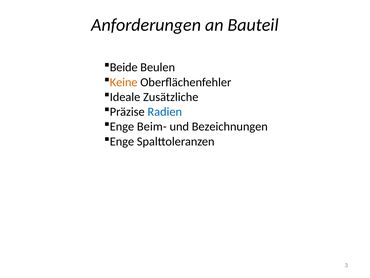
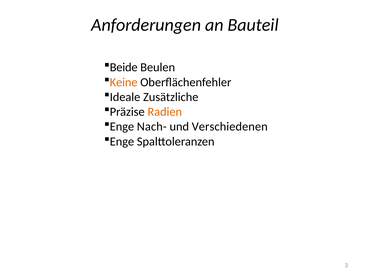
Radien colour: blue -> orange
Beim-: Beim- -> Nach-
Bezeichnungen: Bezeichnungen -> Verschiedenen
